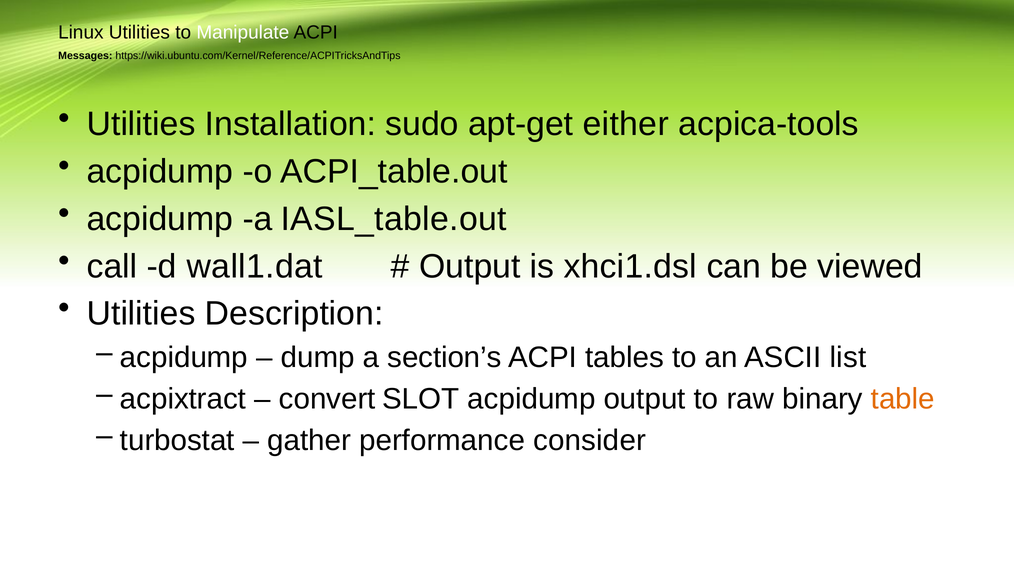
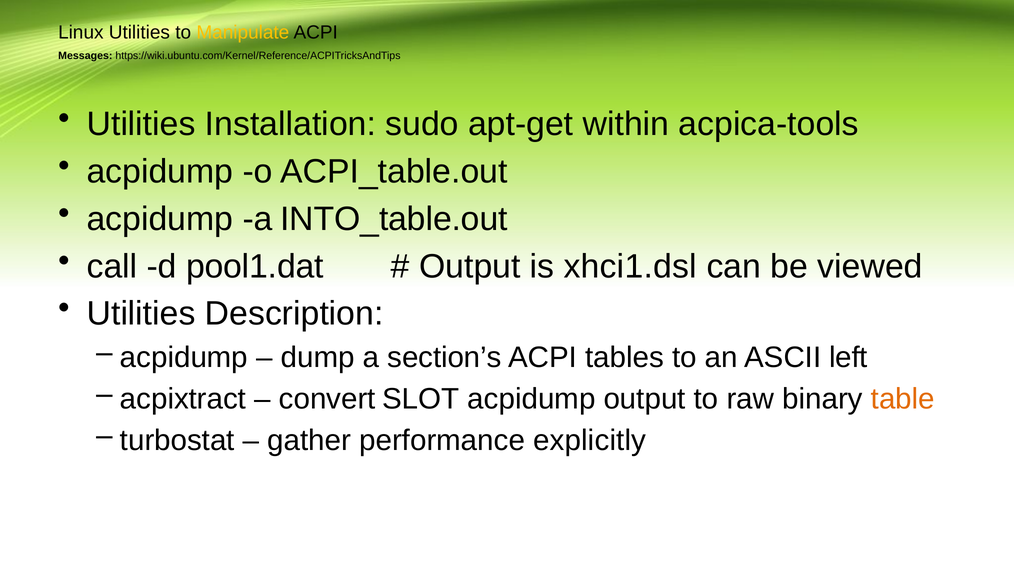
Manipulate colour: white -> yellow
either: either -> within
IASL_table.out: IASL_table.out -> INTO_table.out
wall1.dat: wall1.dat -> pool1.dat
list: list -> left
consider: consider -> explicitly
